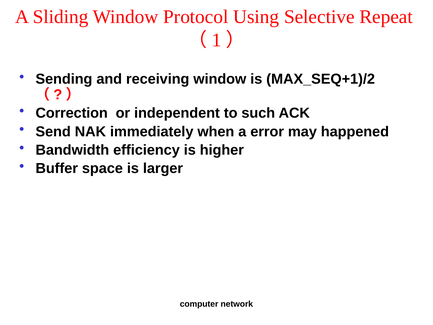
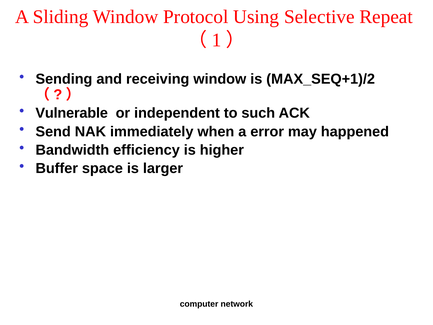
Correction: Correction -> Vulnerable
